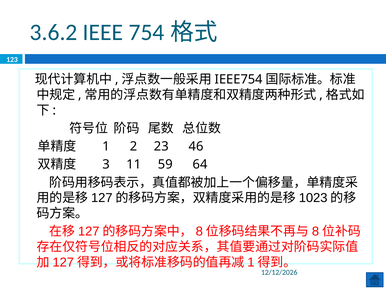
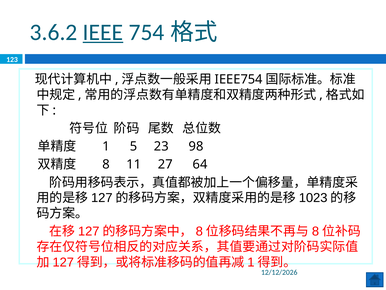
IEEE underline: none -> present
2: 2 -> 5
46: 46 -> 98
3: 3 -> 8
59: 59 -> 27
